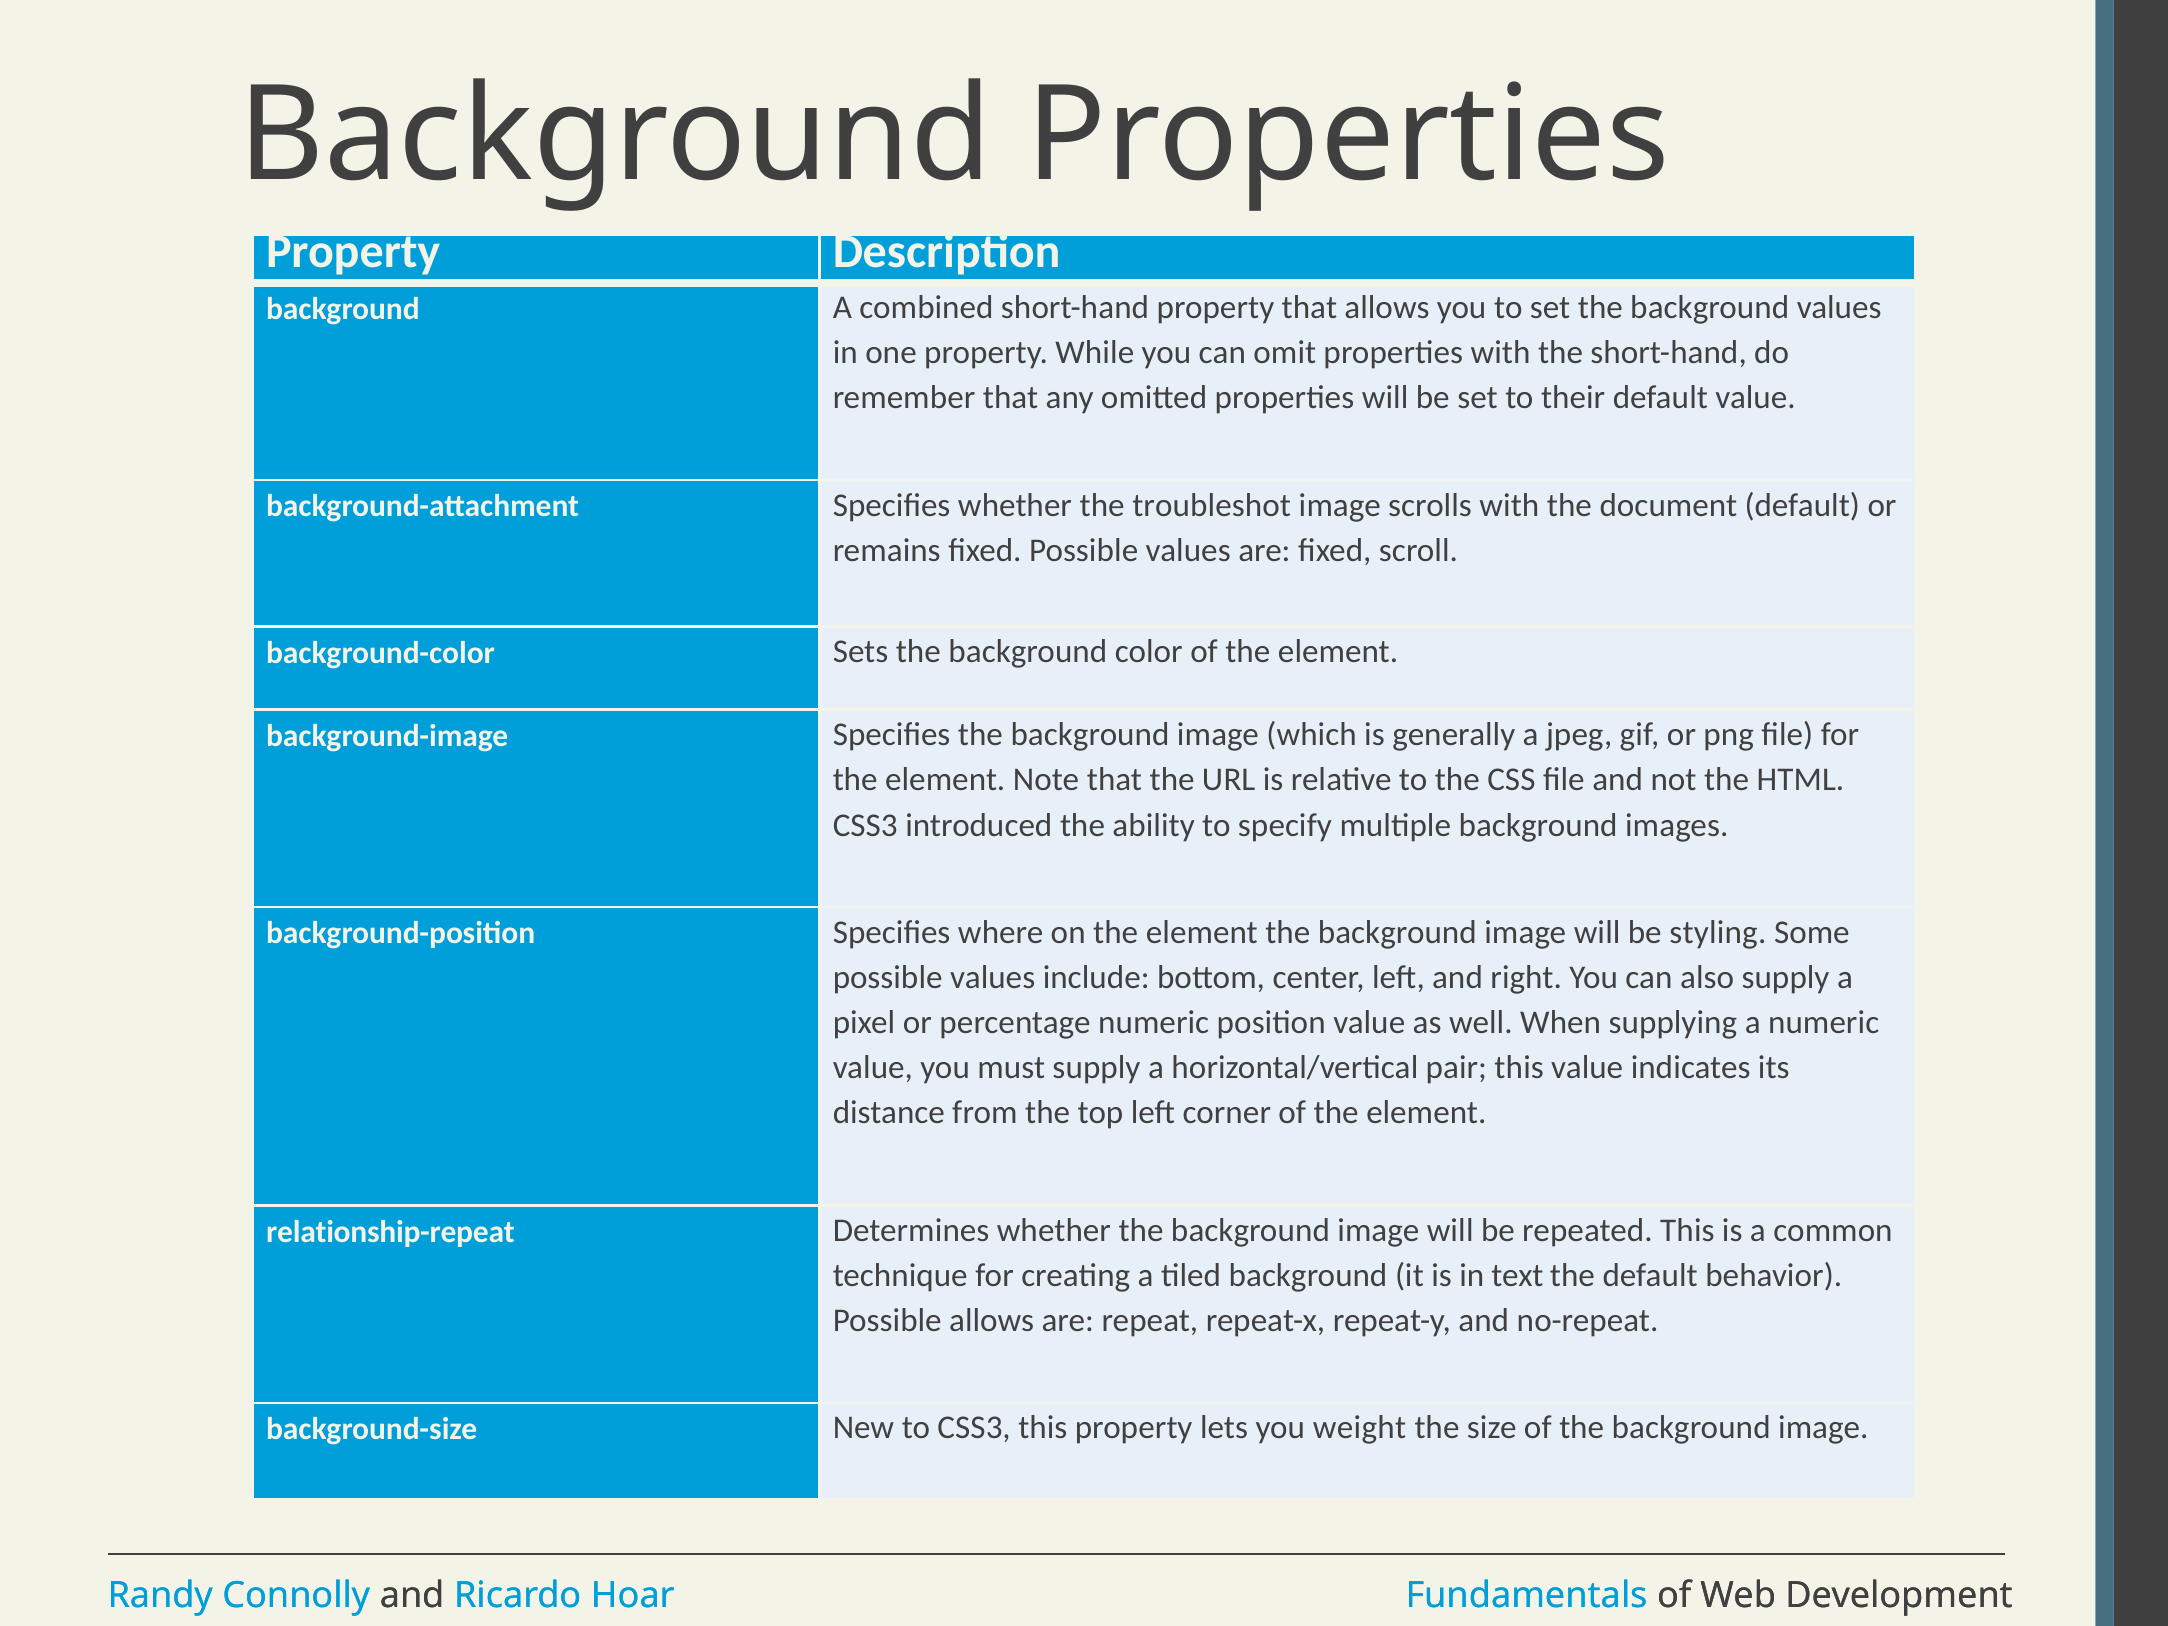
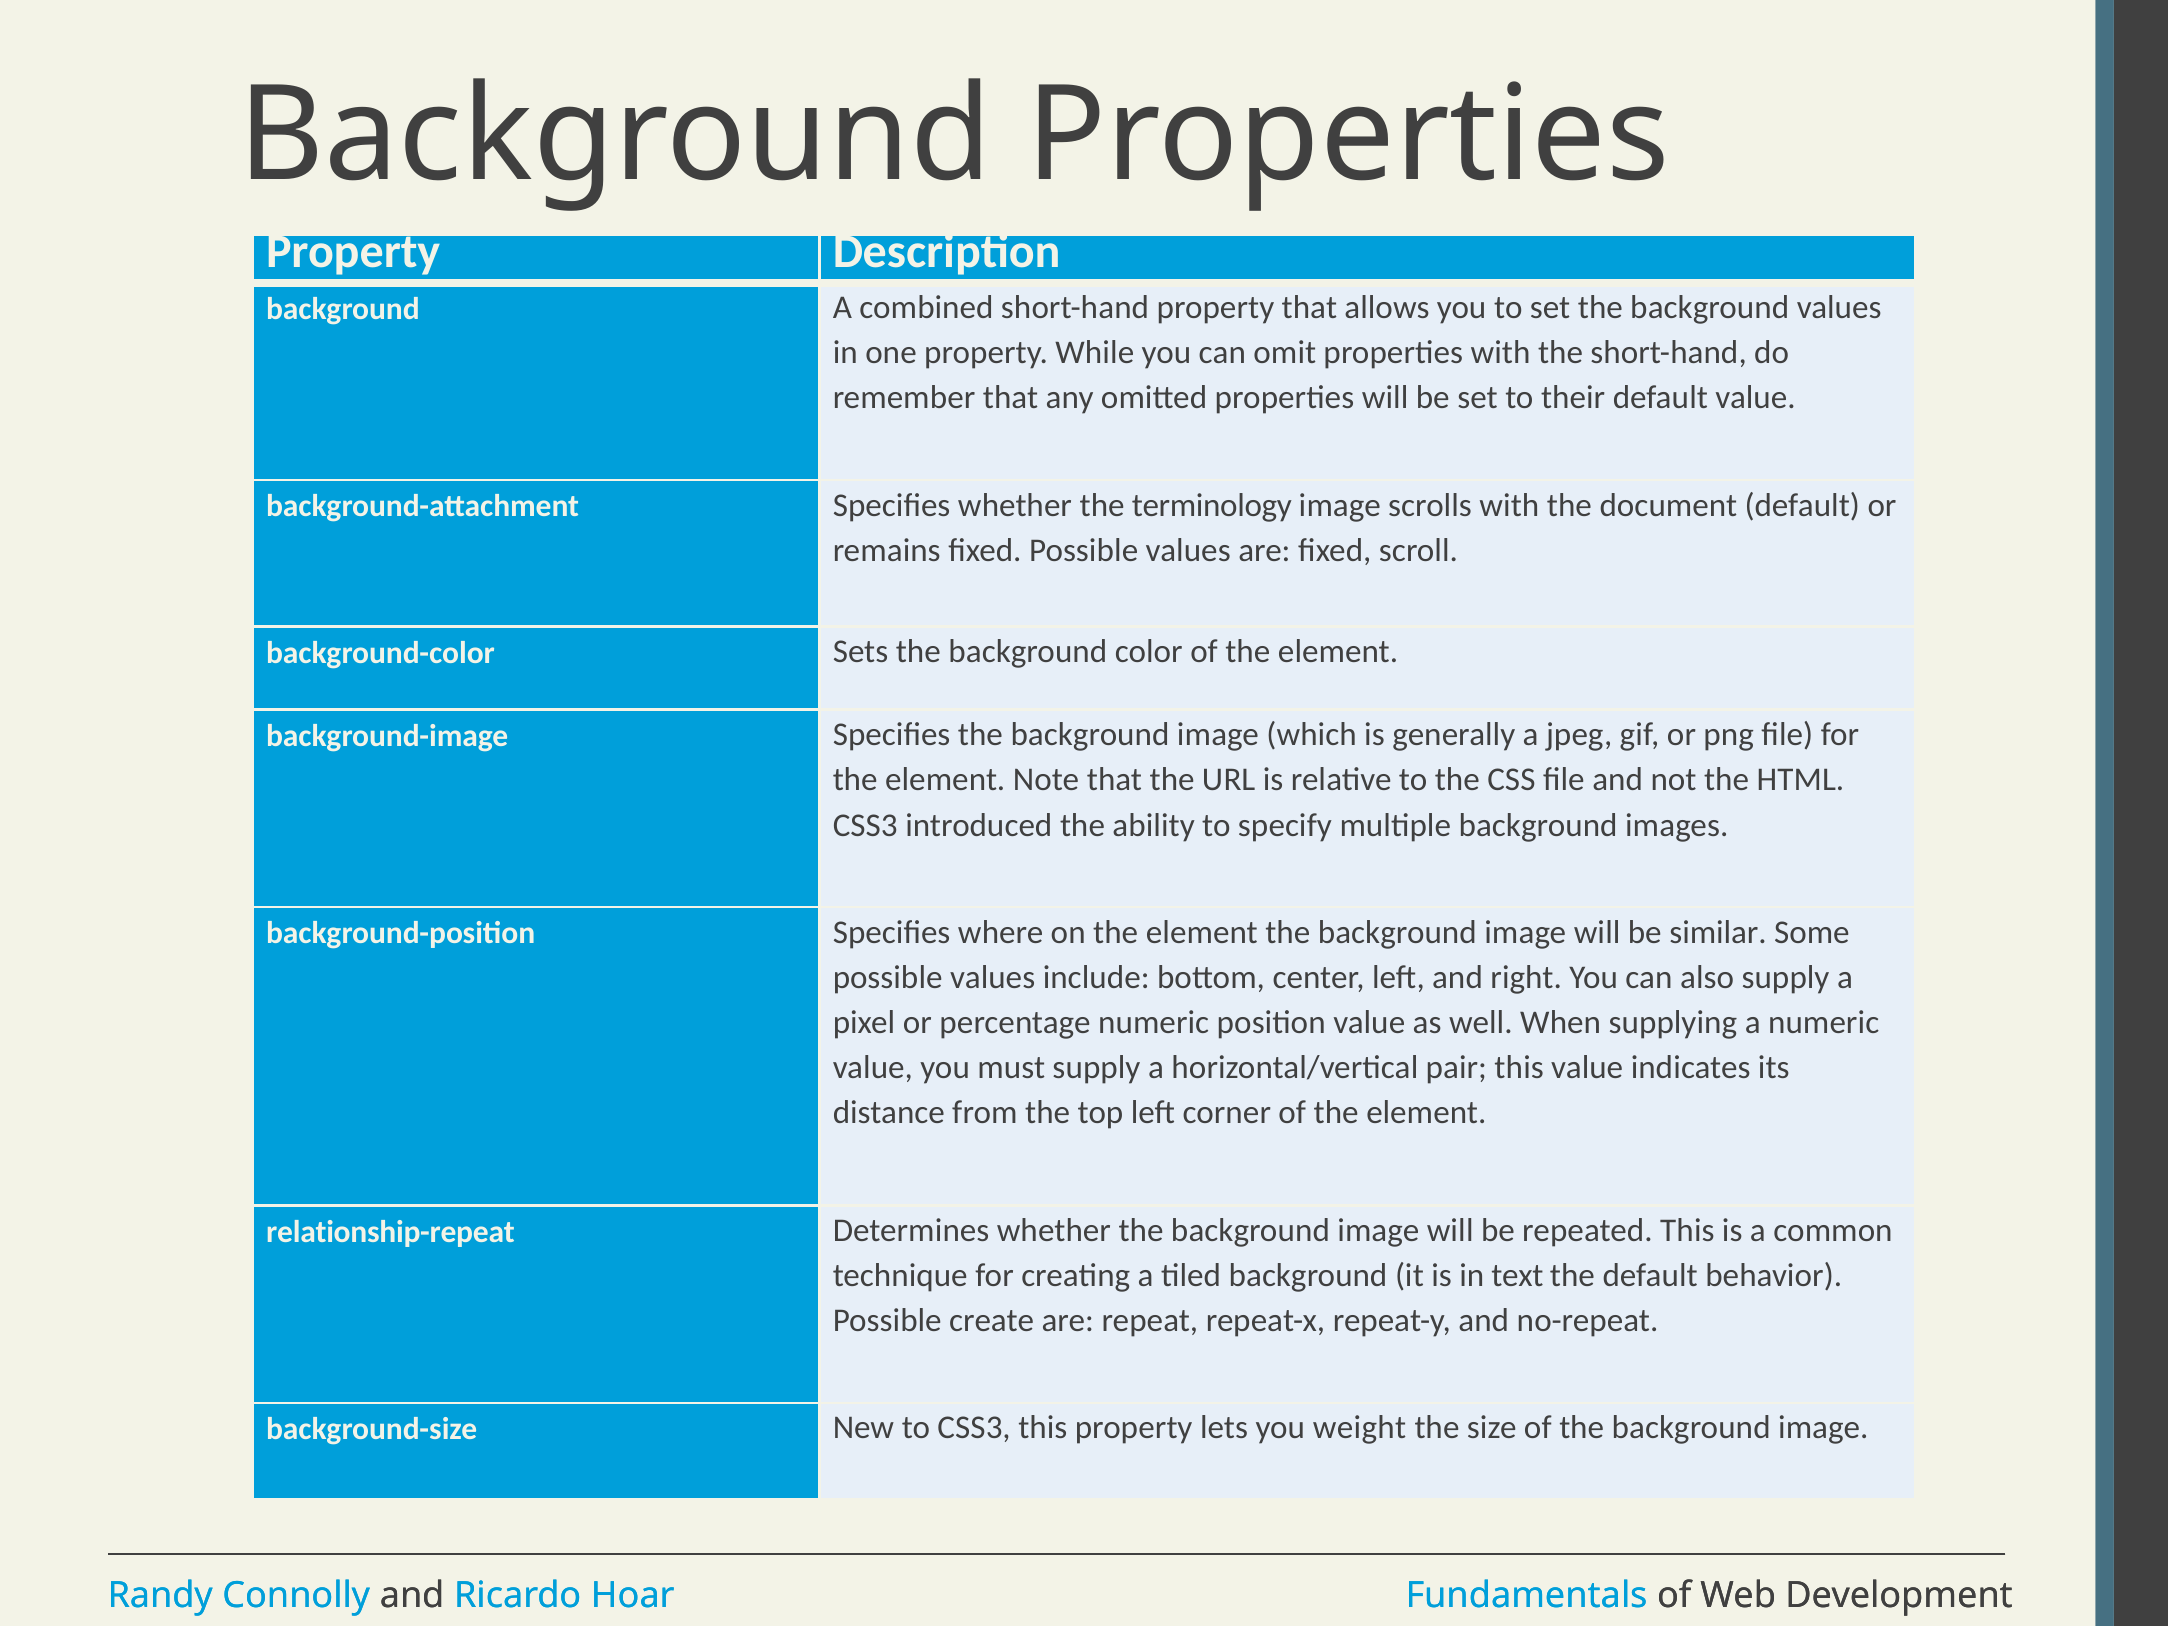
troubleshot: troubleshot -> terminology
styling: styling -> similar
Possible allows: allows -> create
